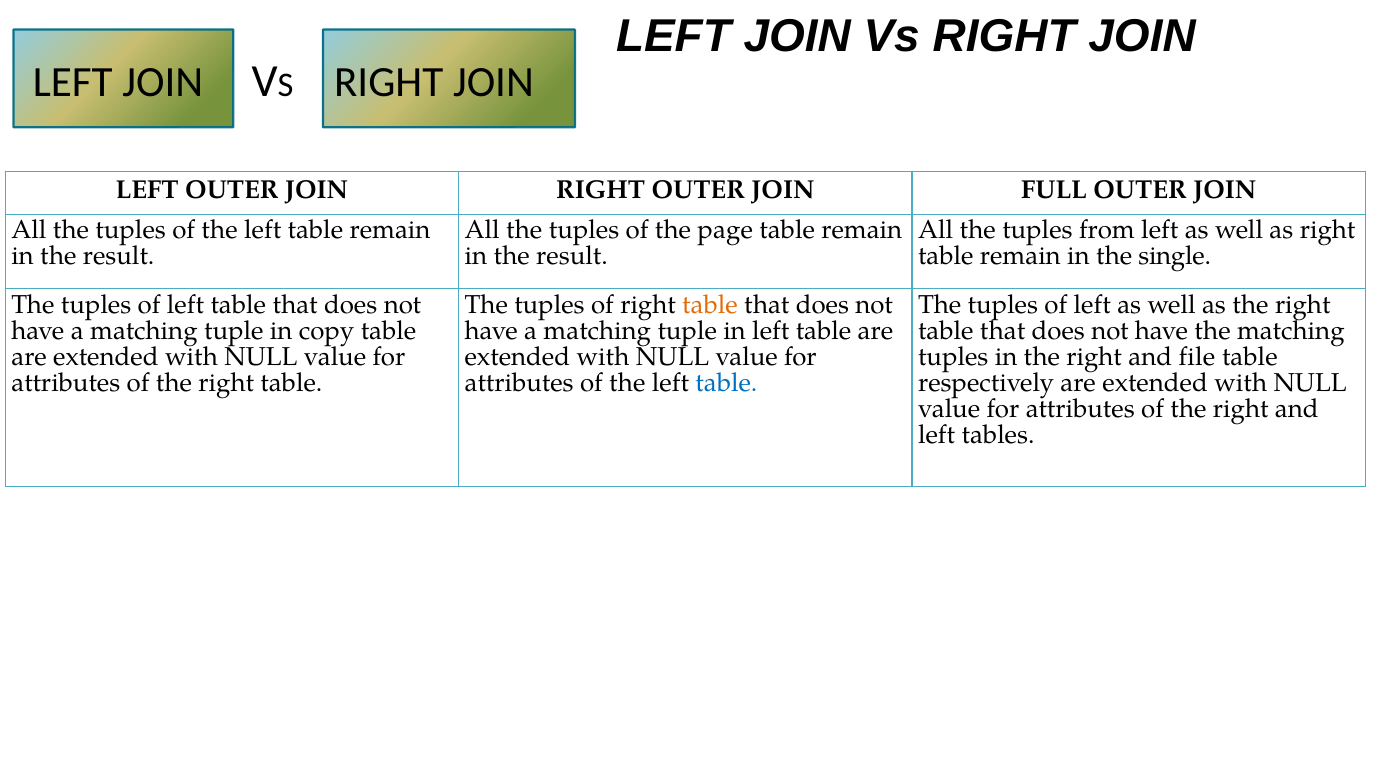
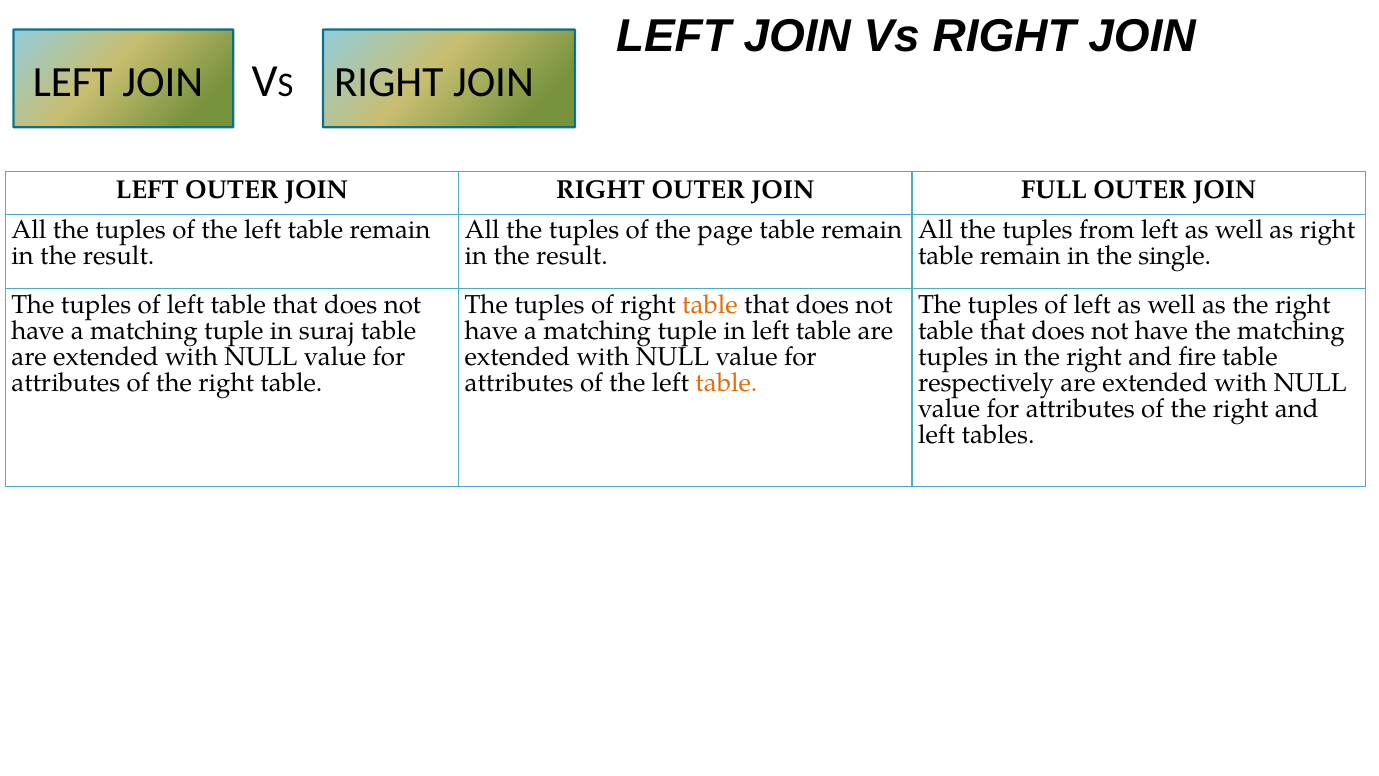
copy: copy -> suraj
file: file -> fire
table at (726, 382) colour: blue -> orange
